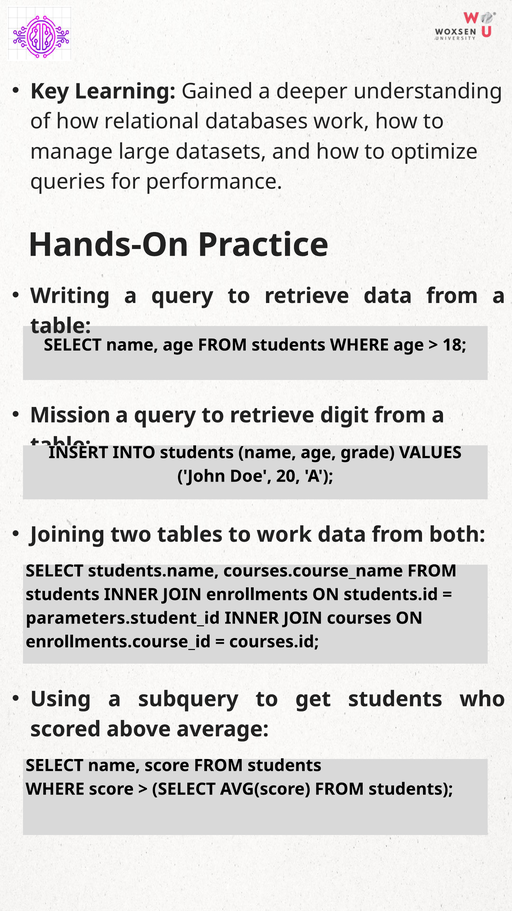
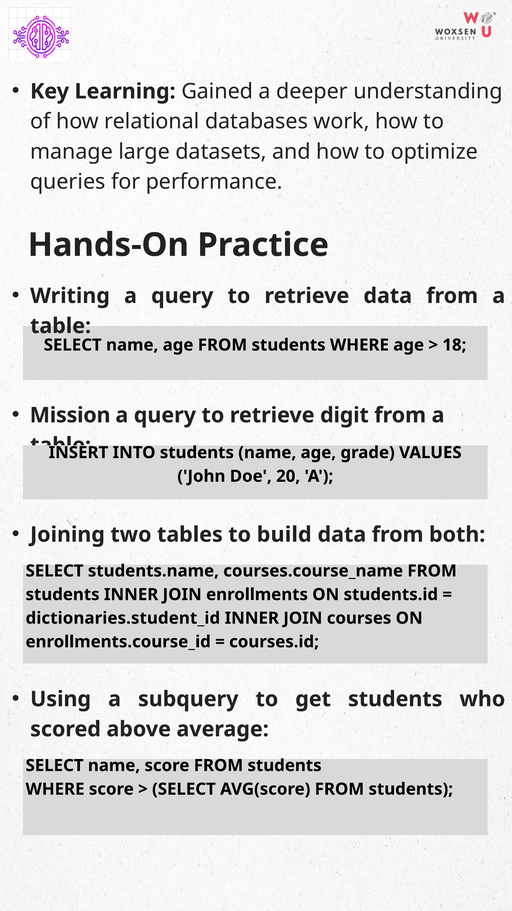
to work: work -> build
parameters.student_id: parameters.student_id -> dictionaries.student_id
